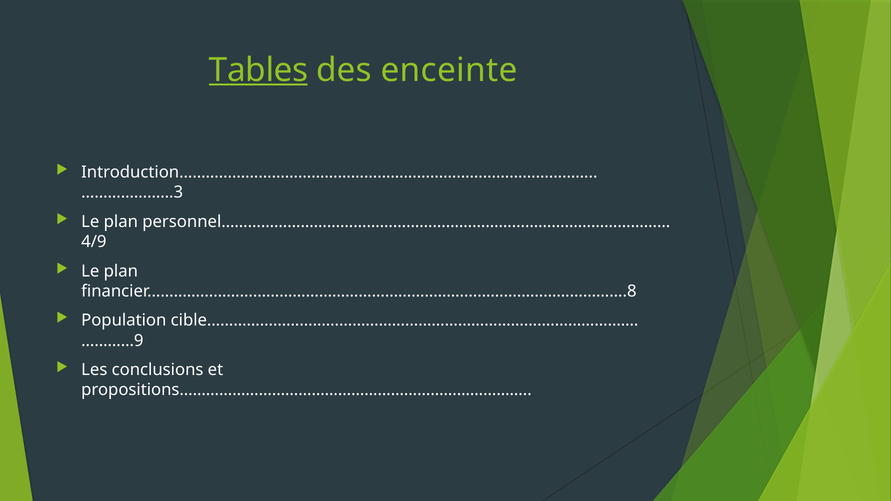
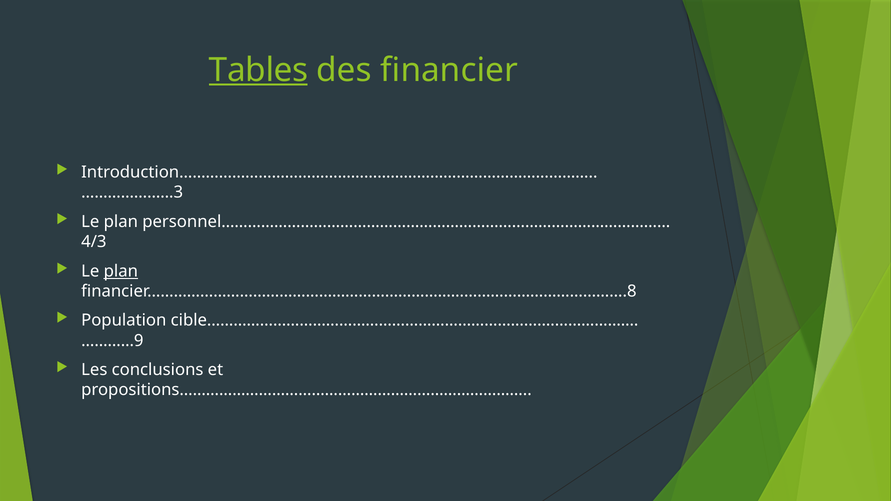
enceinte: enceinte -> financier
4/9: 4/9 -> 4/3
plan at (121, 271) underline: none -> present
